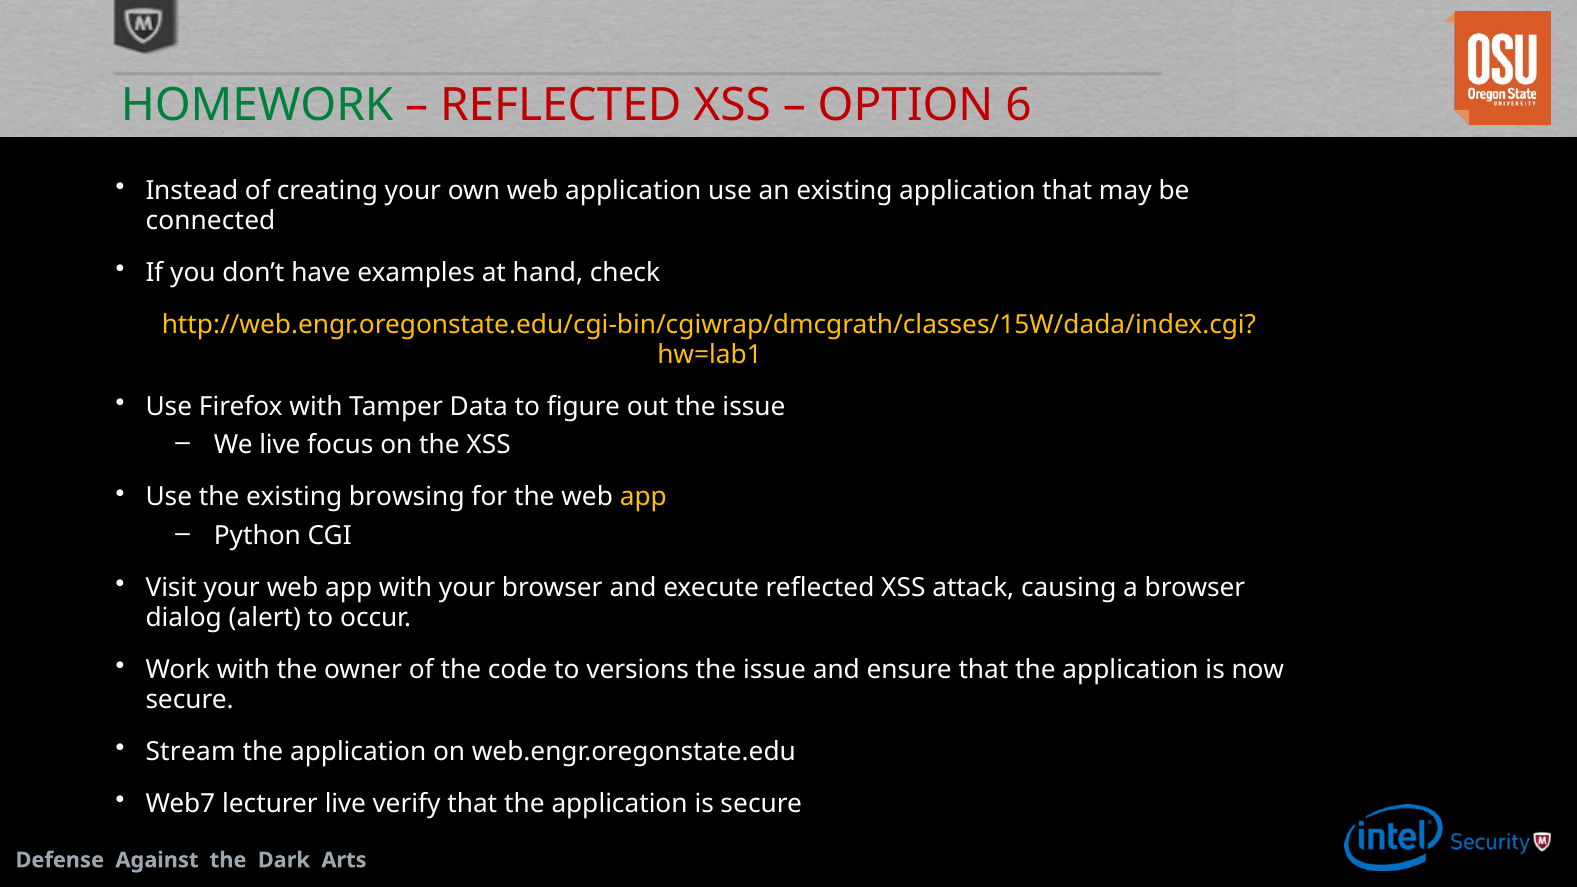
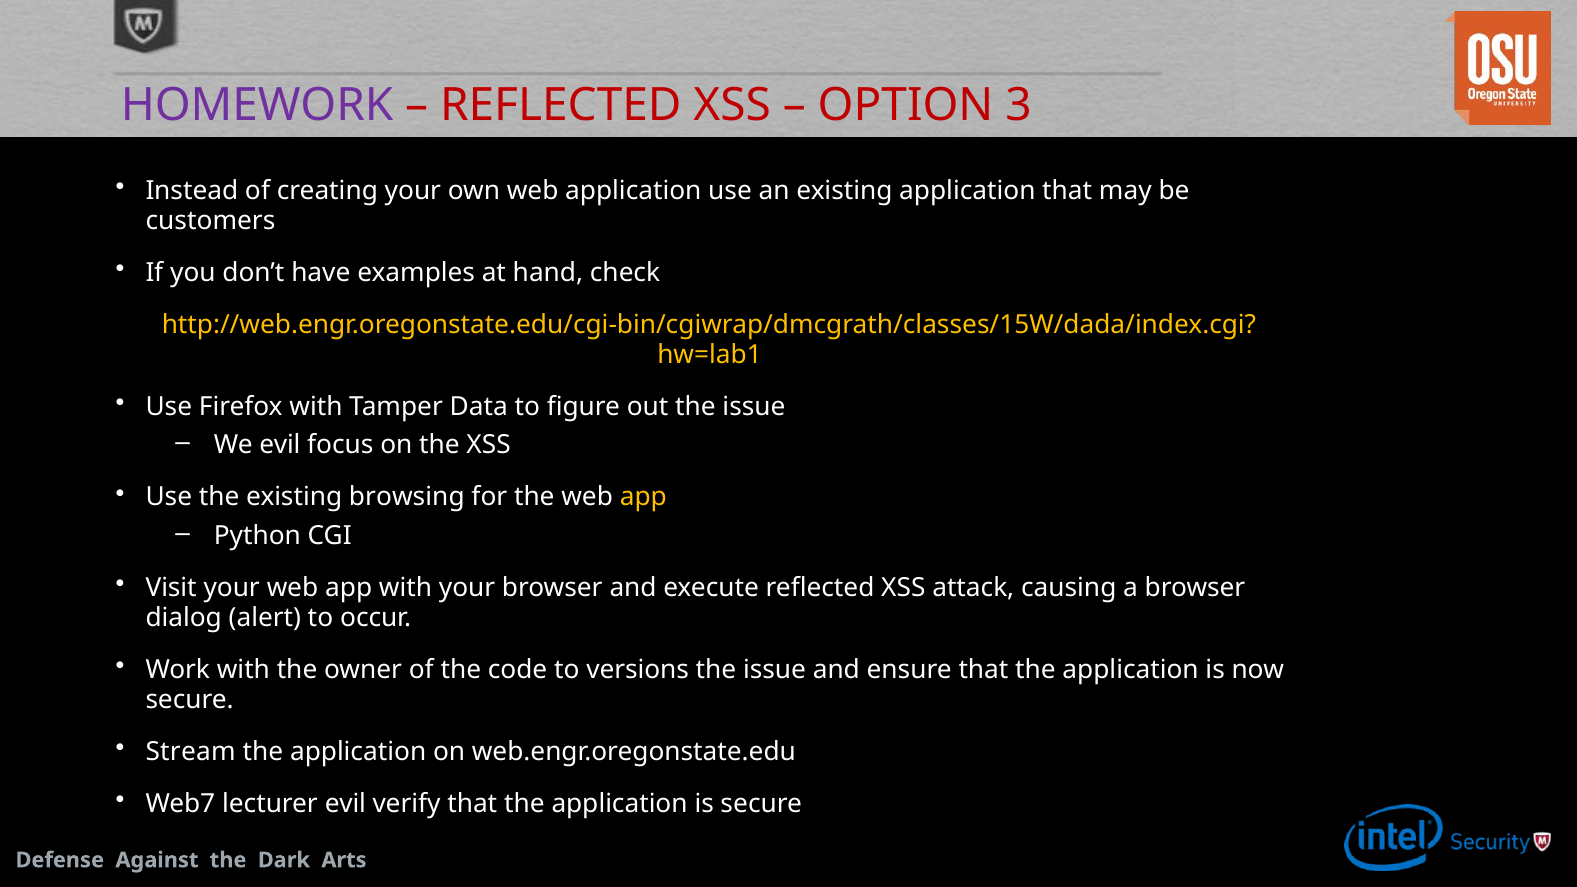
HOMEWORK colour: green -> purple
6: 6 -> 3
connected: connected -> customers
We live: live -> evil
lecturer live: live -> evil
